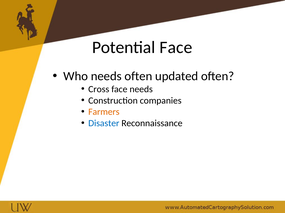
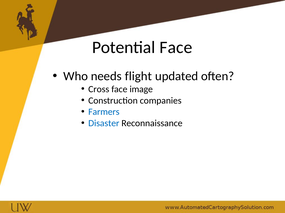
needs often: often -> flight
face needs: needs -> image
Farmers colour: orange -> blue
